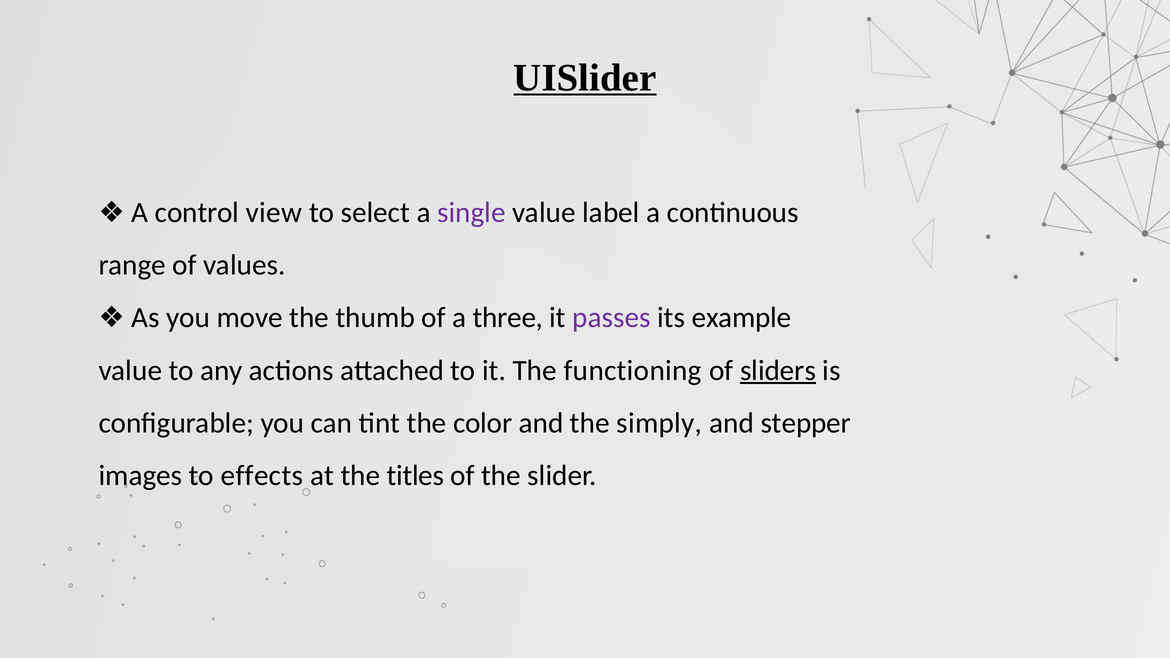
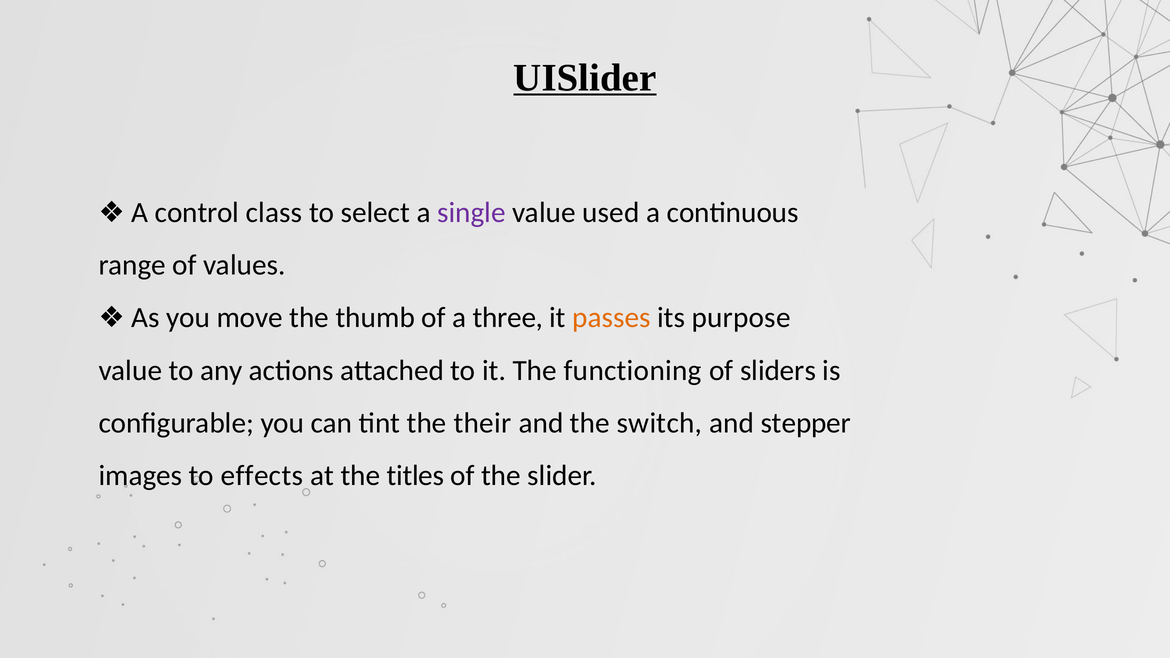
view: view -> class
label: label -> used
passes colour: purple -> orange
example: example -> purpose
sliders underline: present -> none
color: color -> their
simply: simply -> switch
